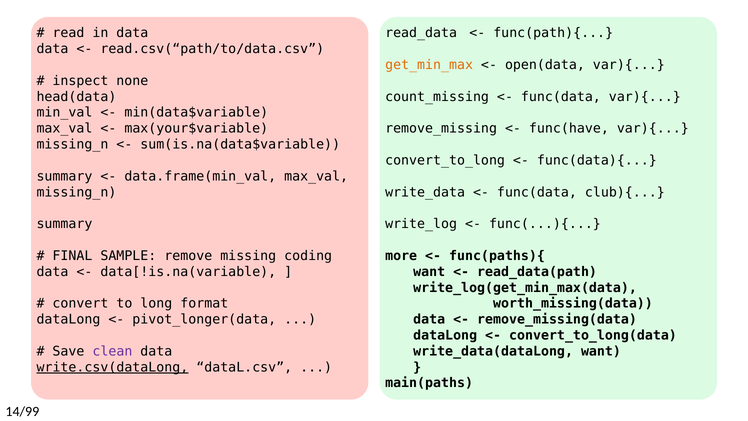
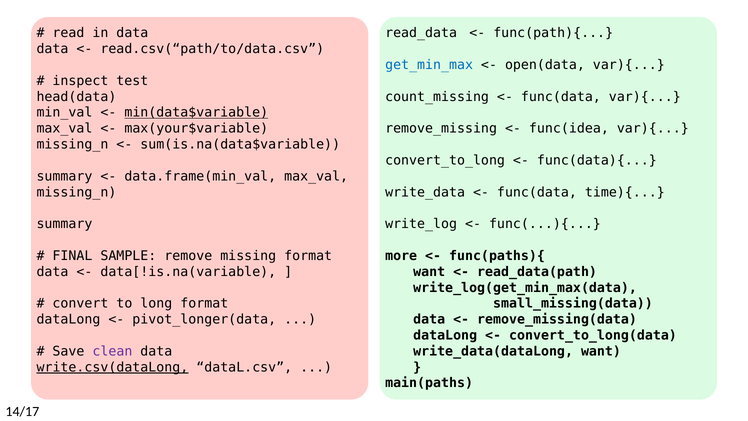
get_min_max colour: orange -> blue
none: none -> test
min(data$variable underline: none -> present
func(have: func(have -> func(idea
club){: club){ -> time){
missing coding: coding -> format
worth_missing(data: worth_missing(data -> small_missing(data
14/99: 14/99 -> 14/17
